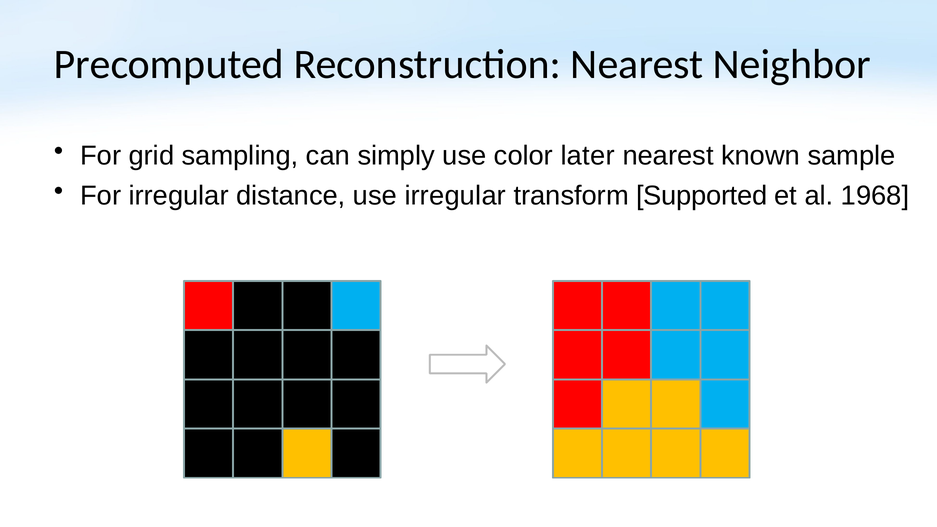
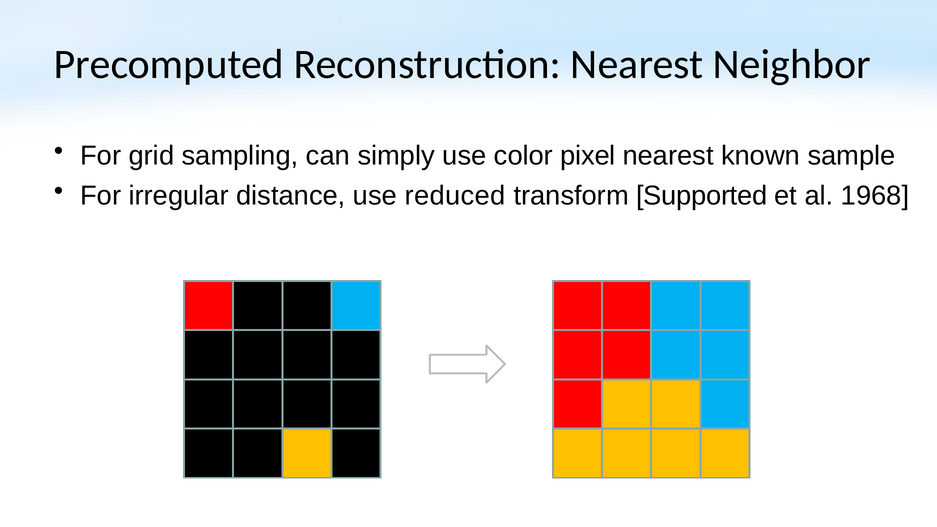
later: later -> pixel
use irregular: irregular -> reduced
